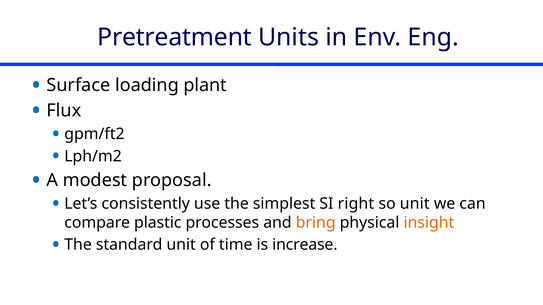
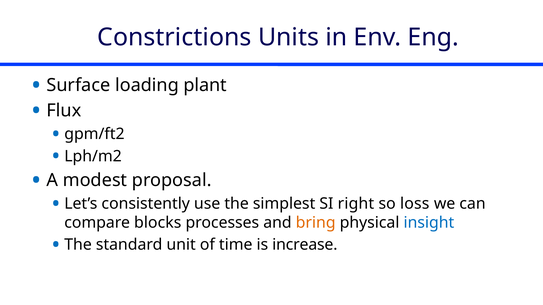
Pretreatment: Pretreatment -> Constrictions
so unit: unit -> loss
plastic: plastic -> blocks
insight colour: orange -> blue
